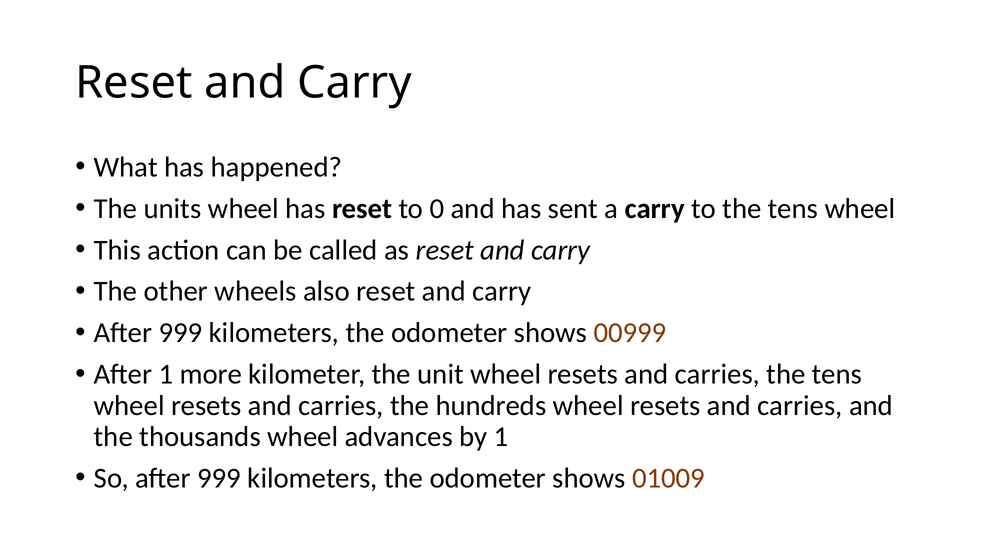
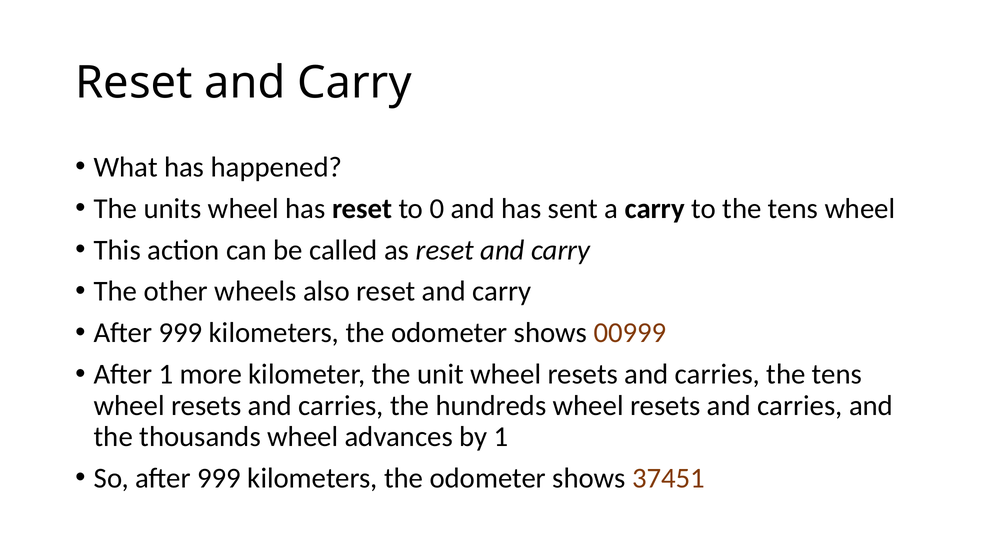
01009: 01009 -> 37451
